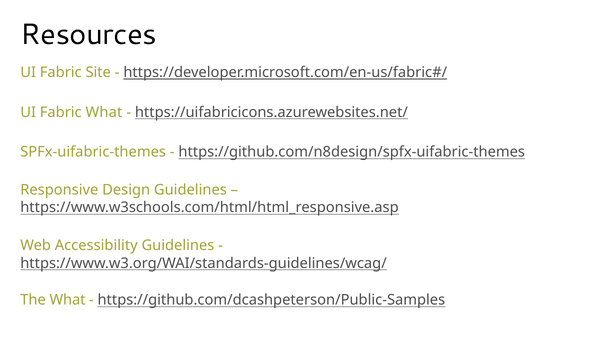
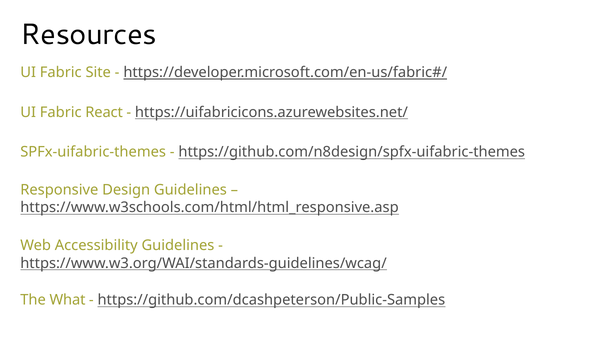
Fabric What: What -> React
